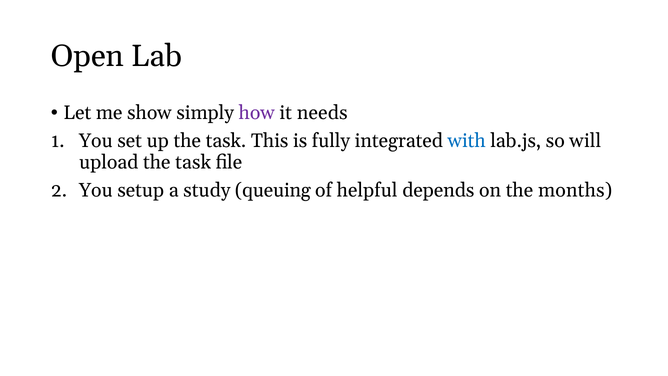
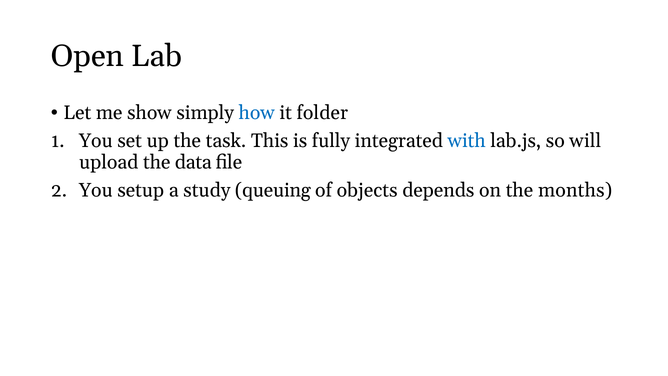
how colour: purple -> blue
needs: needs -> folder
upload the task: task -> data
helpful: helpful -> objects
